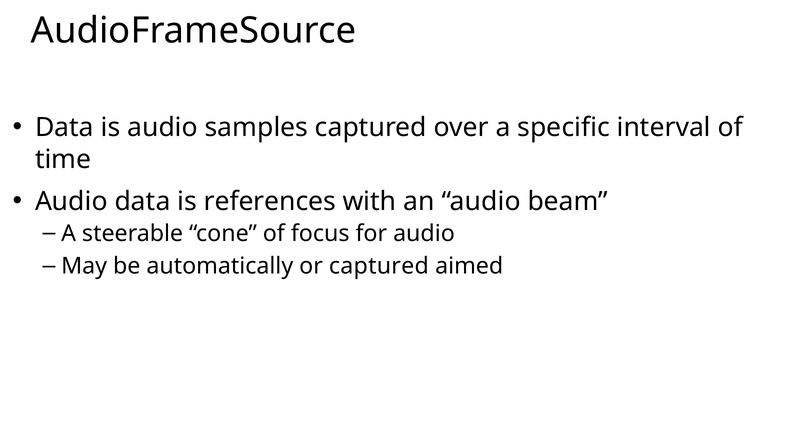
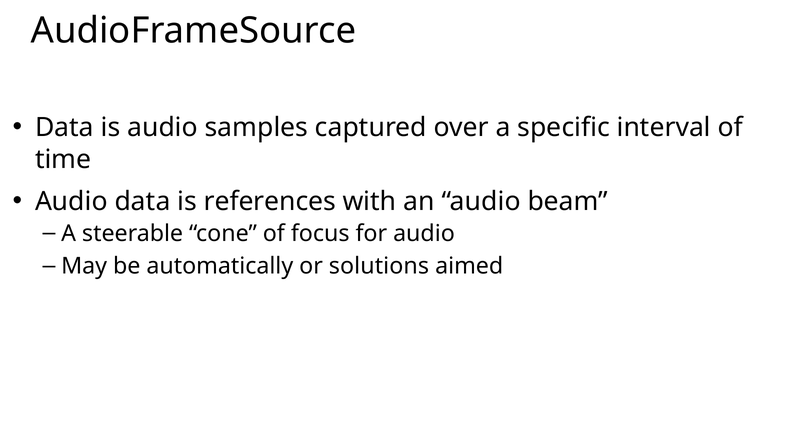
or captured: captured -> solutions
